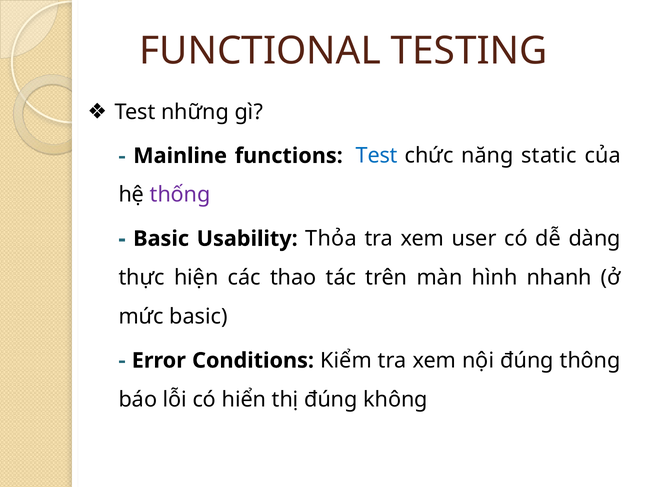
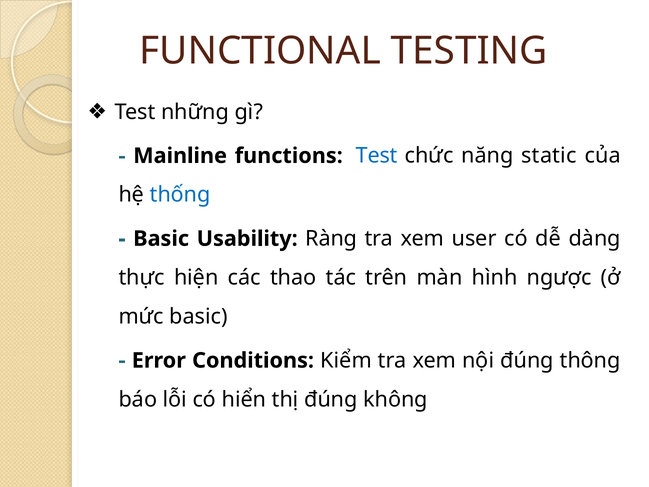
thống colour: purple -> blue
Thỏa: Thỏa -> Ràng
nhanh: nhanh -> ngược
